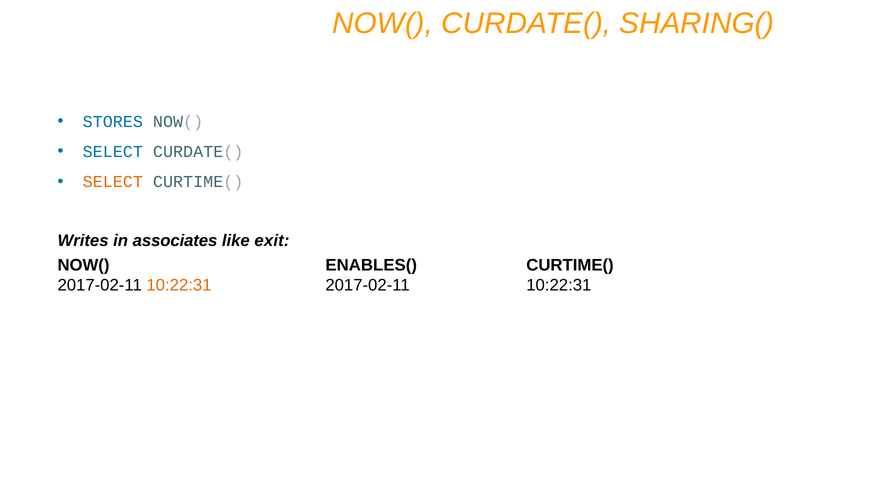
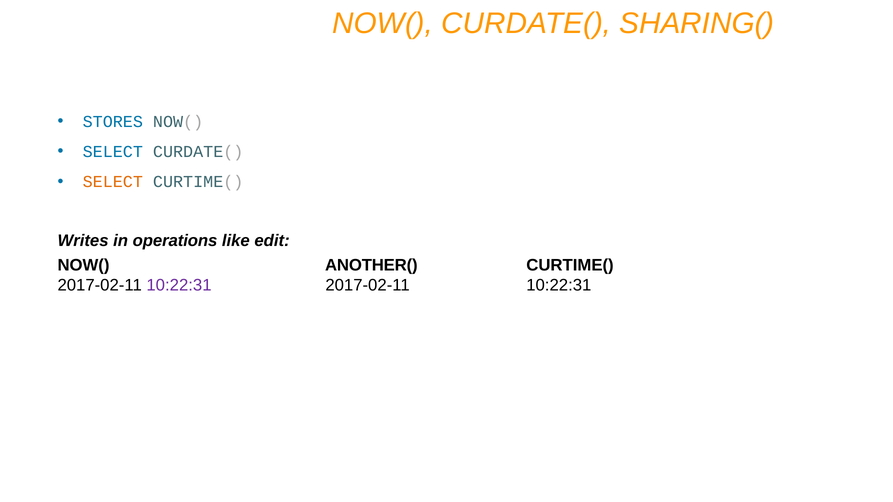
associates: associates -> operations
exit: exit -> edit
ENABLES(: ENABLES( -> ANOTHER(
10:22:31 at (179, 286) colour: orange -> purple
